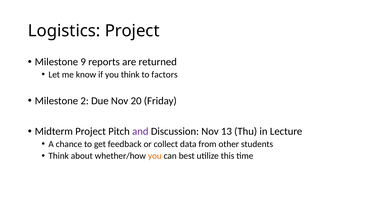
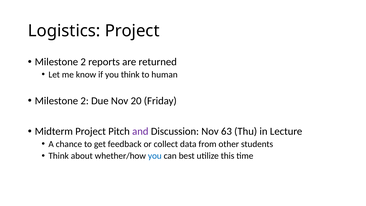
9 at (83, 62): 9 -> 2
factors: factors -> human
13: 13 -> 63
you at (155, 156) colour: orange -> blue
